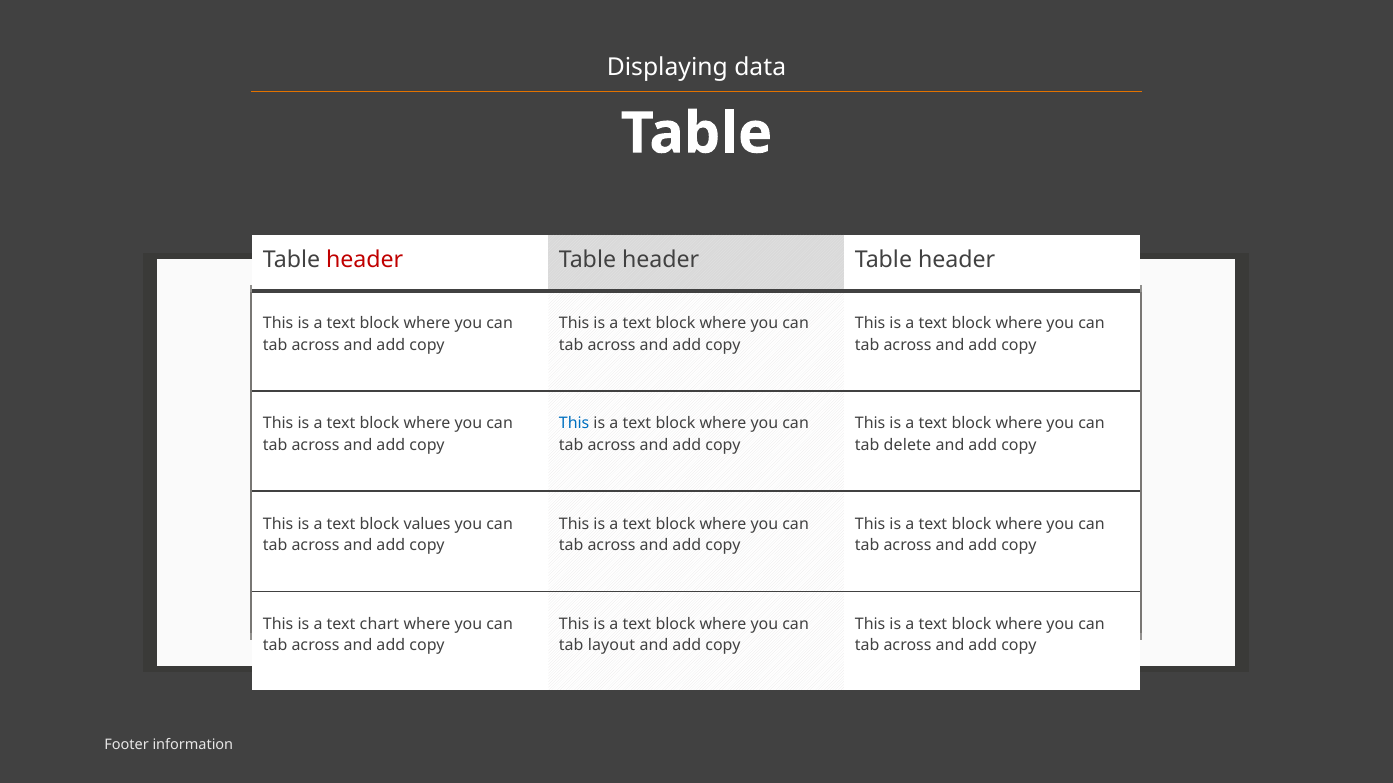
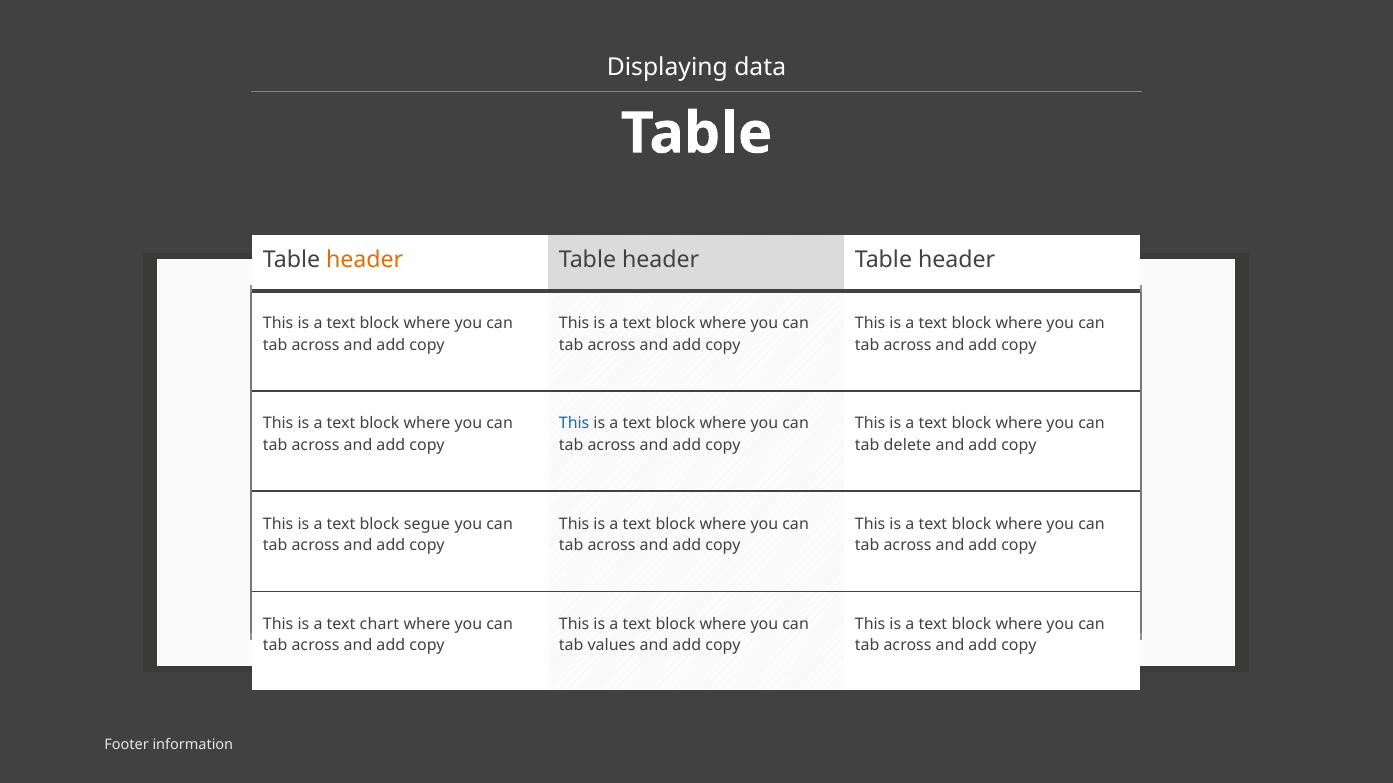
header at (365, 260) colour: red -> orange
values: values -> segue
layout: layout -> values
